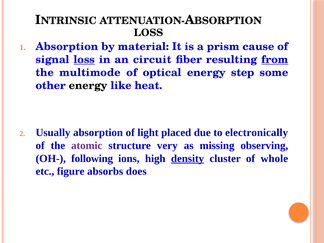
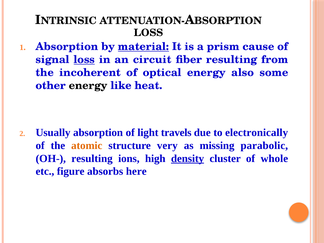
material underline: none -> present
from underline: present -> none
multimode: multimode -> incoherent
step: step -> also
placed: placed -> travels
atomic colour: purple -> orange
observing: observing -> parabolic
OH- following: following -> resulting
does: does -> here
